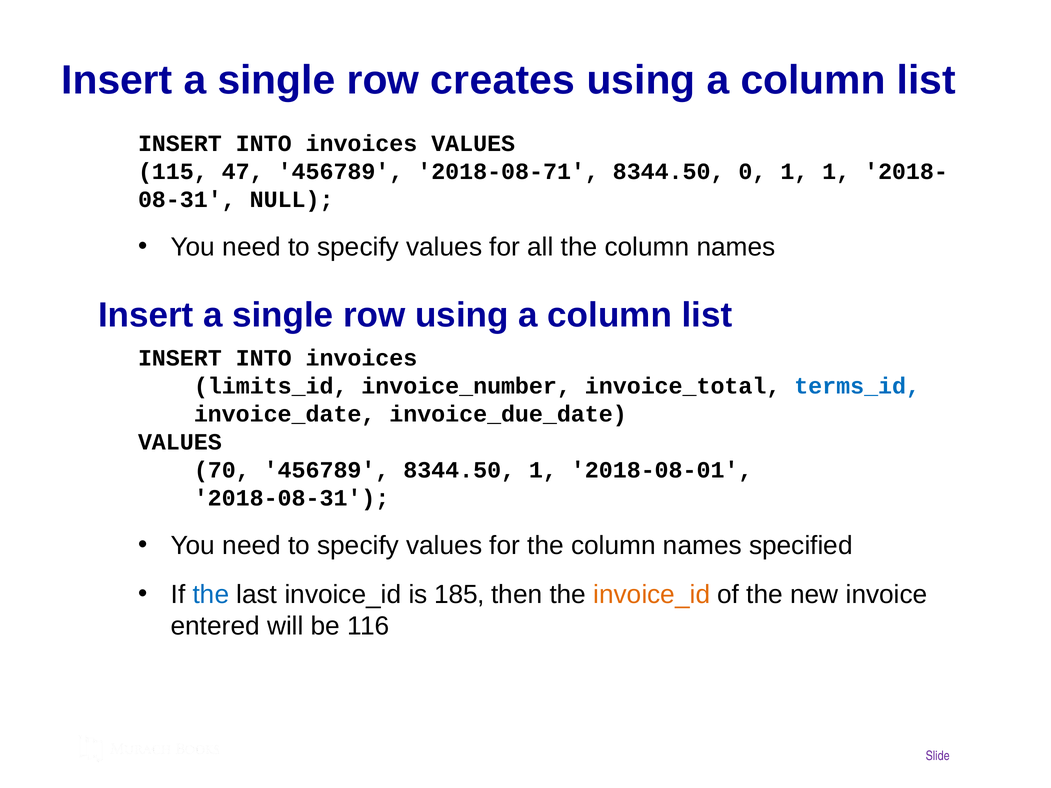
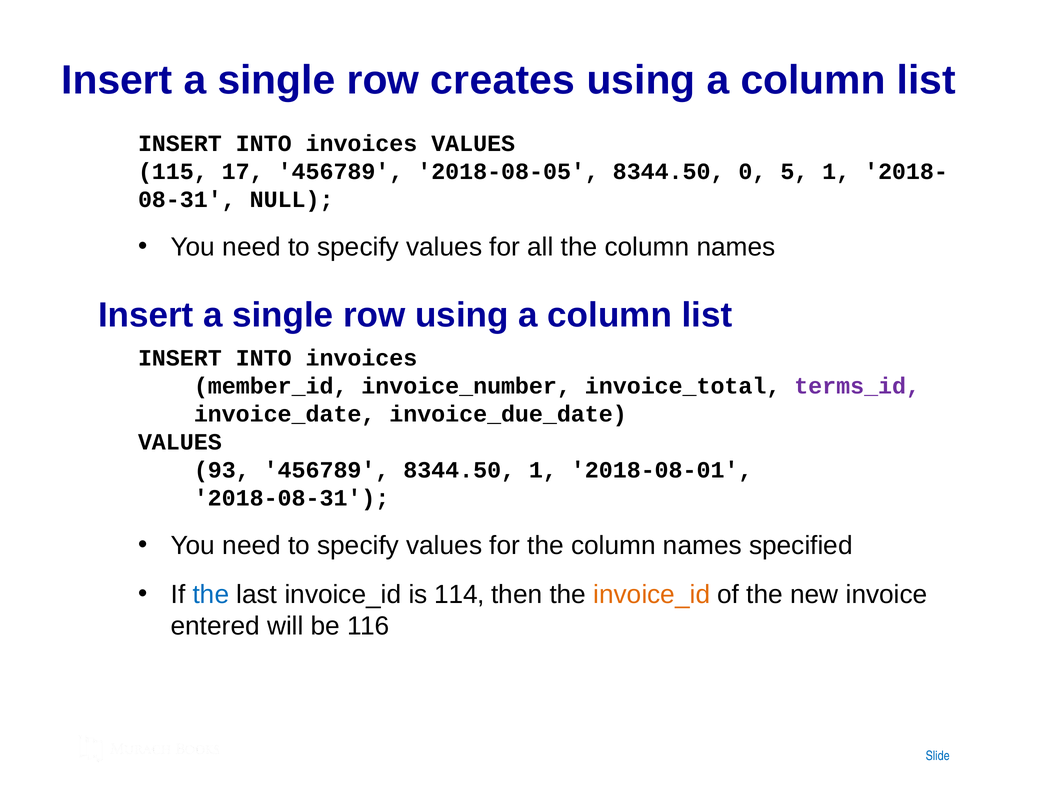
47: 47 -> 17
2018-08-71: 2018-08-71 -> 2018-08-05
0 1: 1 -> 5
limits_id: limits_id -> member_id
terms_id colour: blue -> purple
70: 70 -> 93
185: 185 -> 114
Slide colour: purple -> blue
